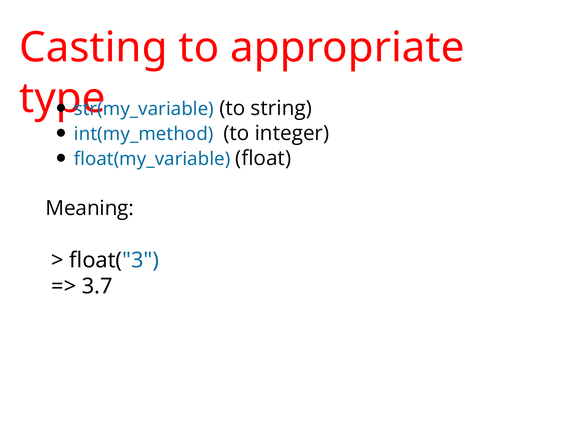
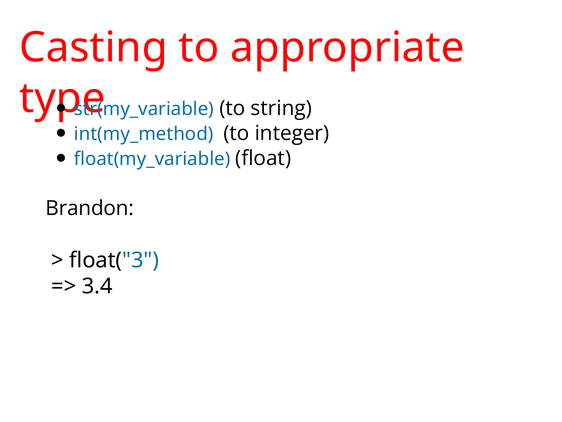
Meaning: Meaning -> Brandon
3.7: 3.7 -> 3.4
